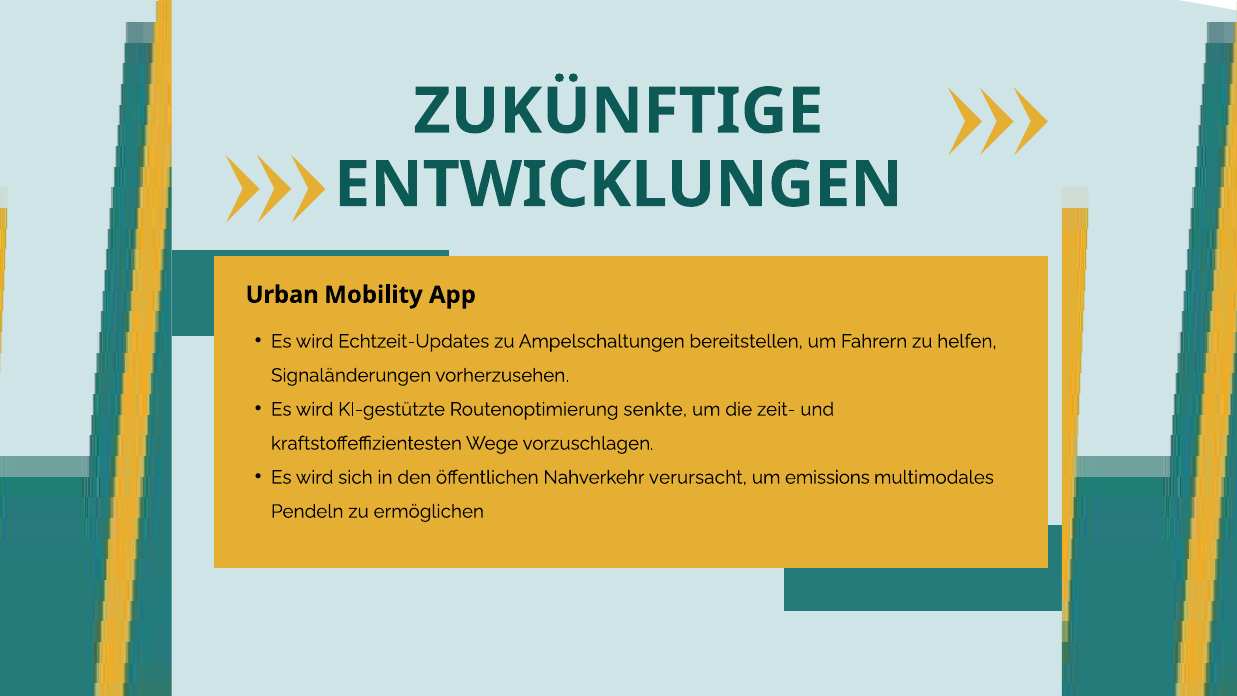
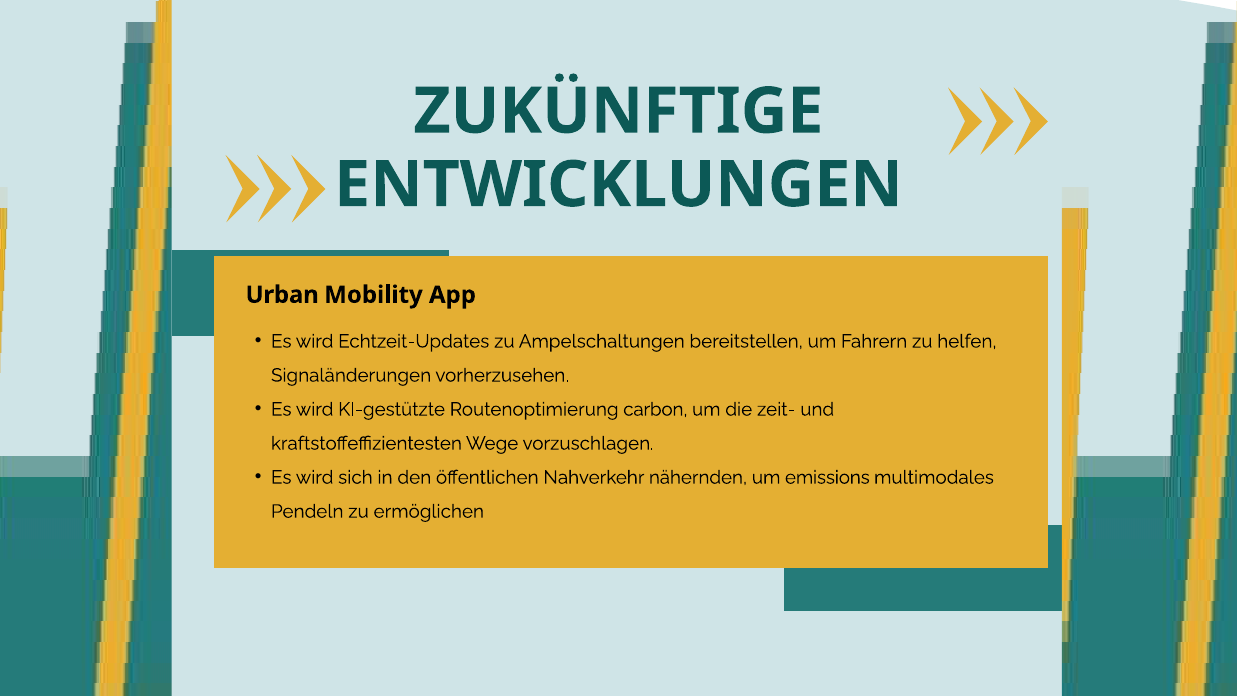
senkte: senkte -> carbon
verursacht: verursacht -> nähernden
